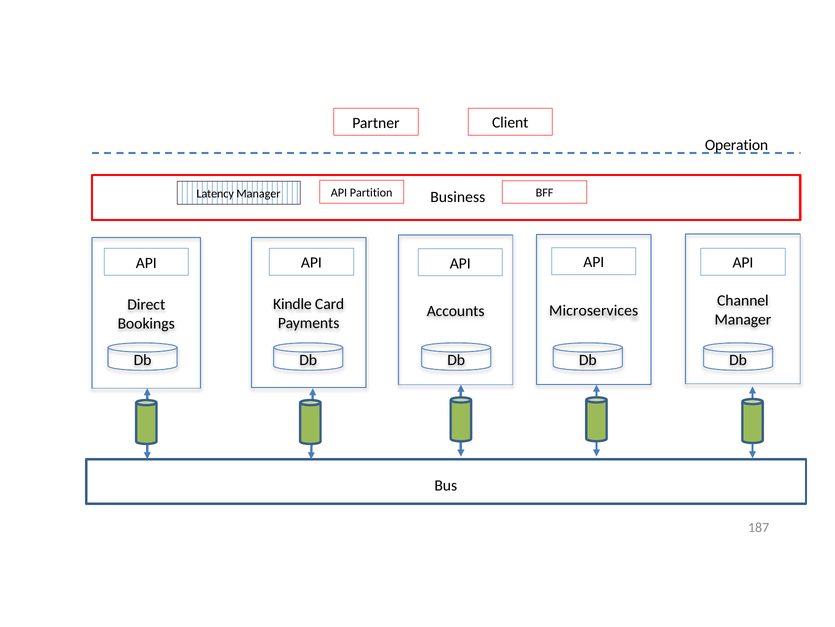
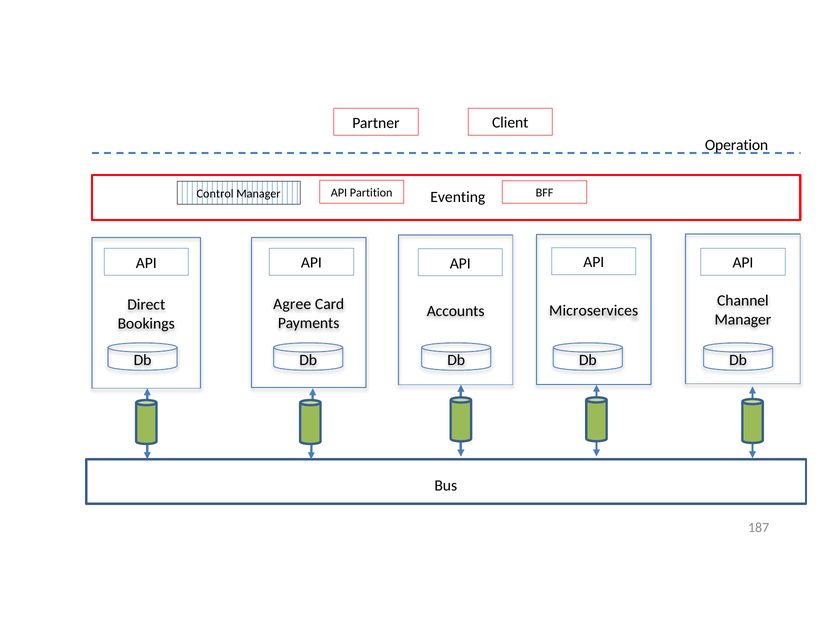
Latency: Latency -> Control
Business: Business -> Eventing
Kindle: Kindle -> Agree
